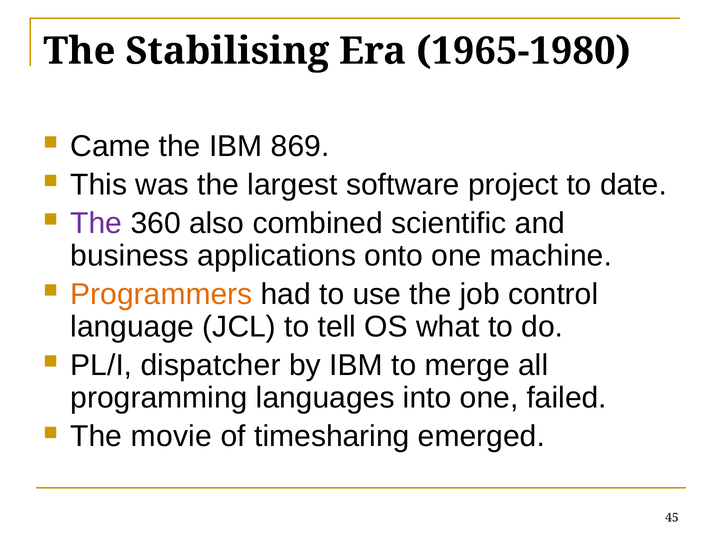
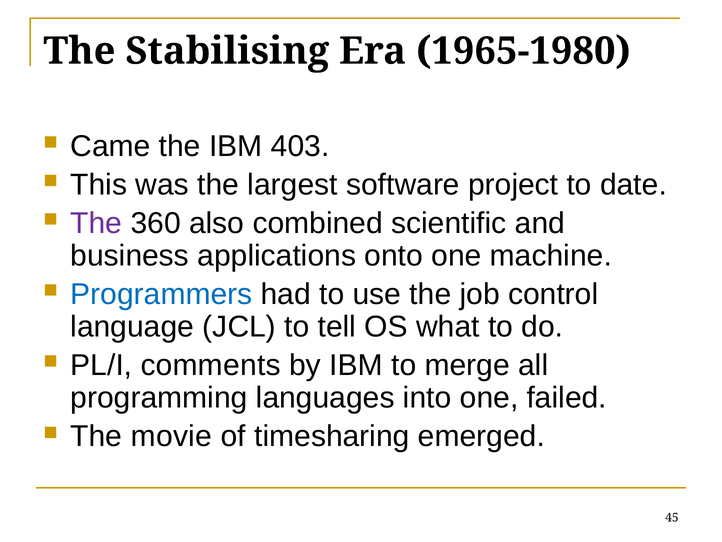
869: 869 -> 403
Programmers colour: orange -> blue
dispatcher: dispatcher -> comments
